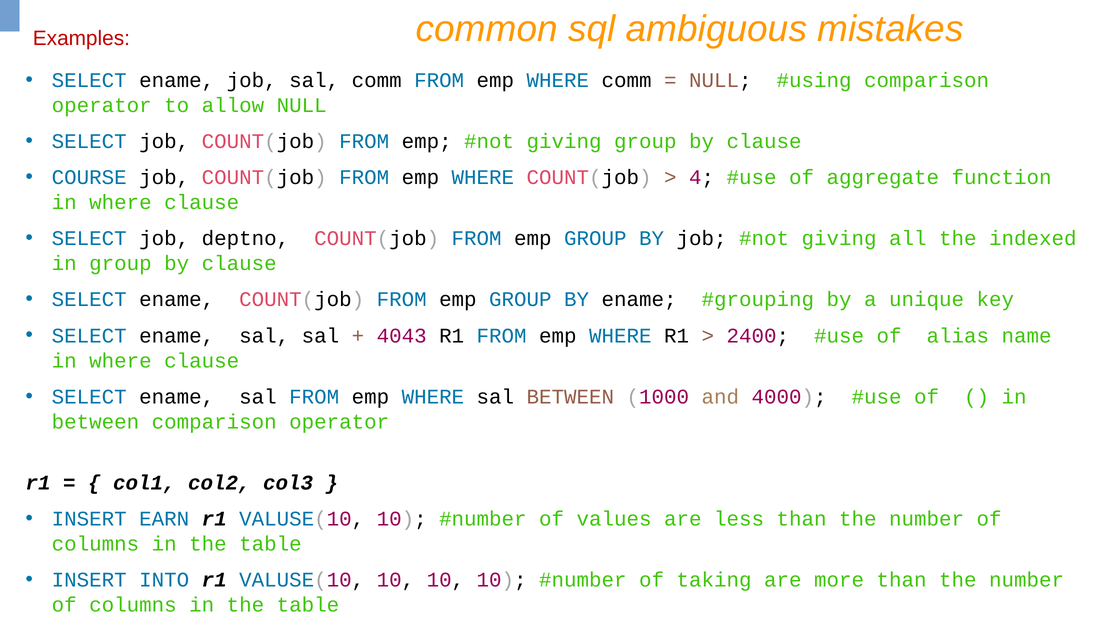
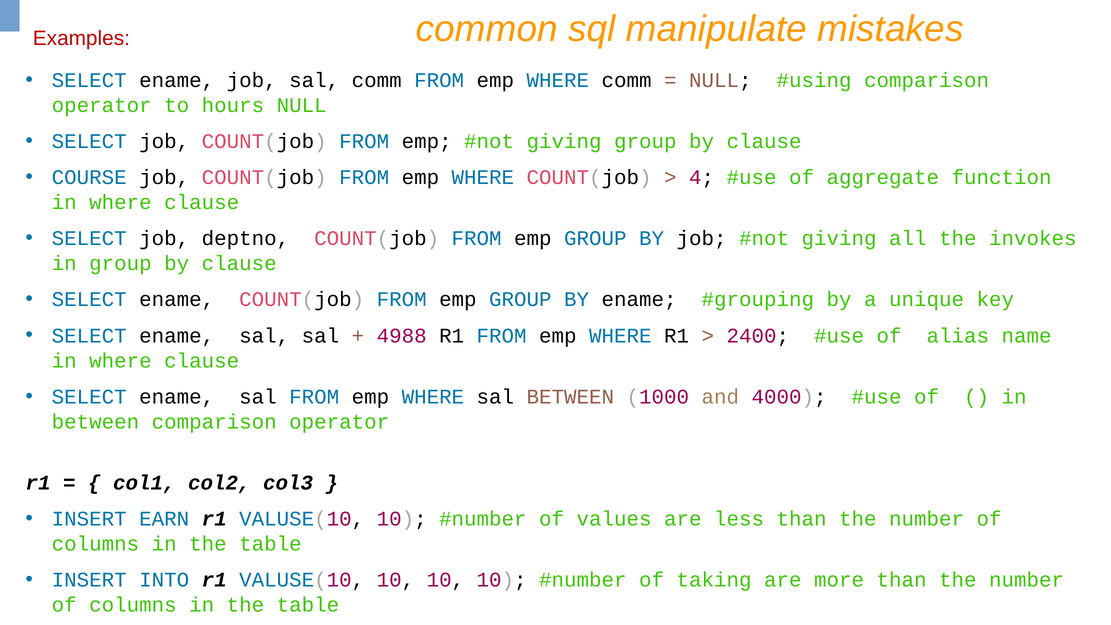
ambiguous: ambiguous -> manipulate
allow: allow -> hours
indexed: indexed -> invokes
4043: 4043 -> 4988
